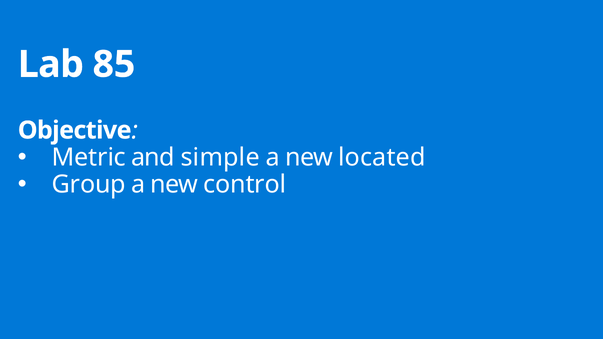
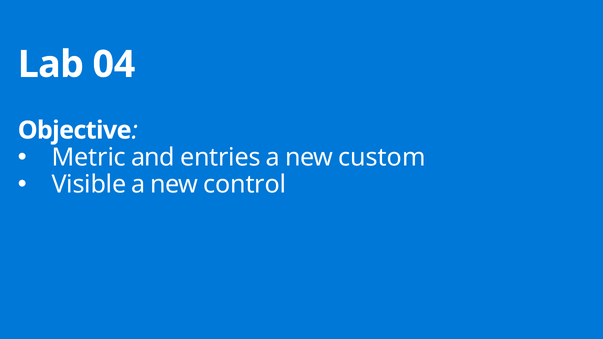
85: 85 -> 04
simple: simple -> entries
located: located -> custom
Group: Group -> Visible
